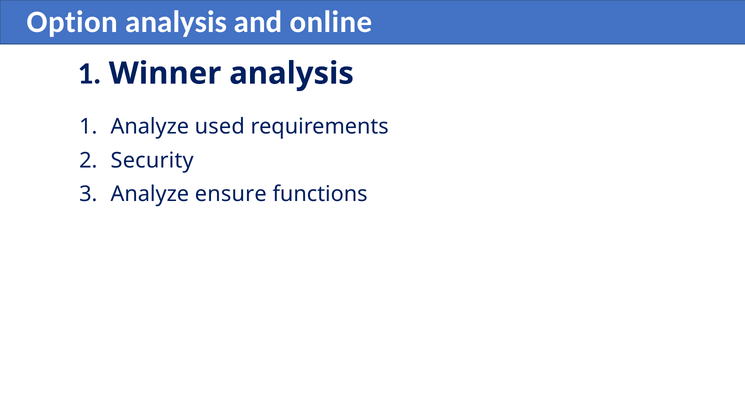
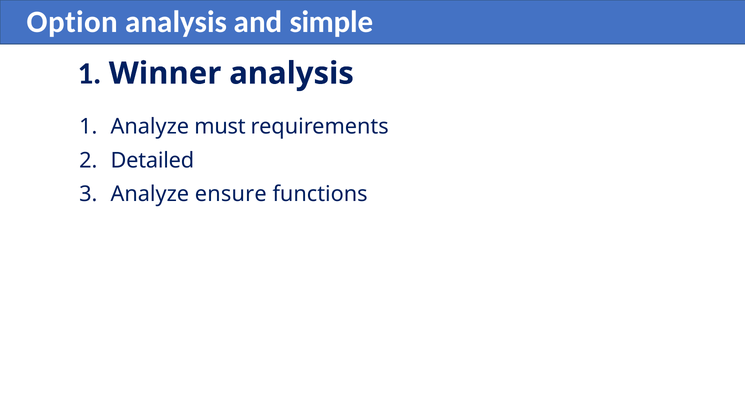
online: online -> simple
used: used -> must
Security: Security -> Detailed
